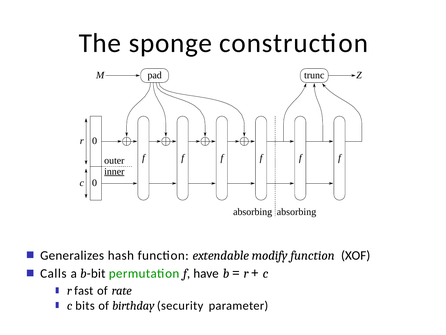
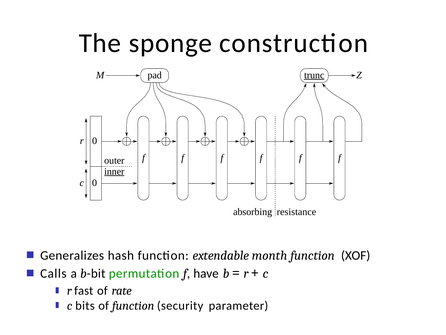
trunc underline: none -> present
absorbing absorbing: absorbing -> resistance
modify: modify -> month
of birthday: birthday -> function
